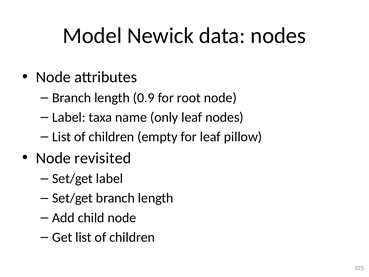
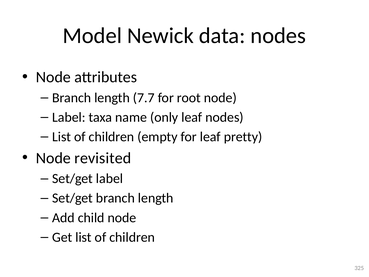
0.9: 0.9 -> 7.7
pillow: pillow -> pretty
